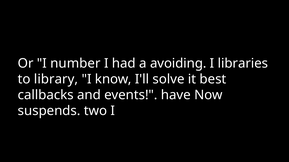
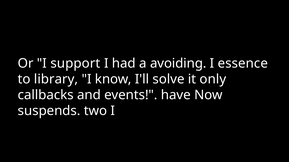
number: number -> support
libraries: libraries -> essence
best: best -> only
